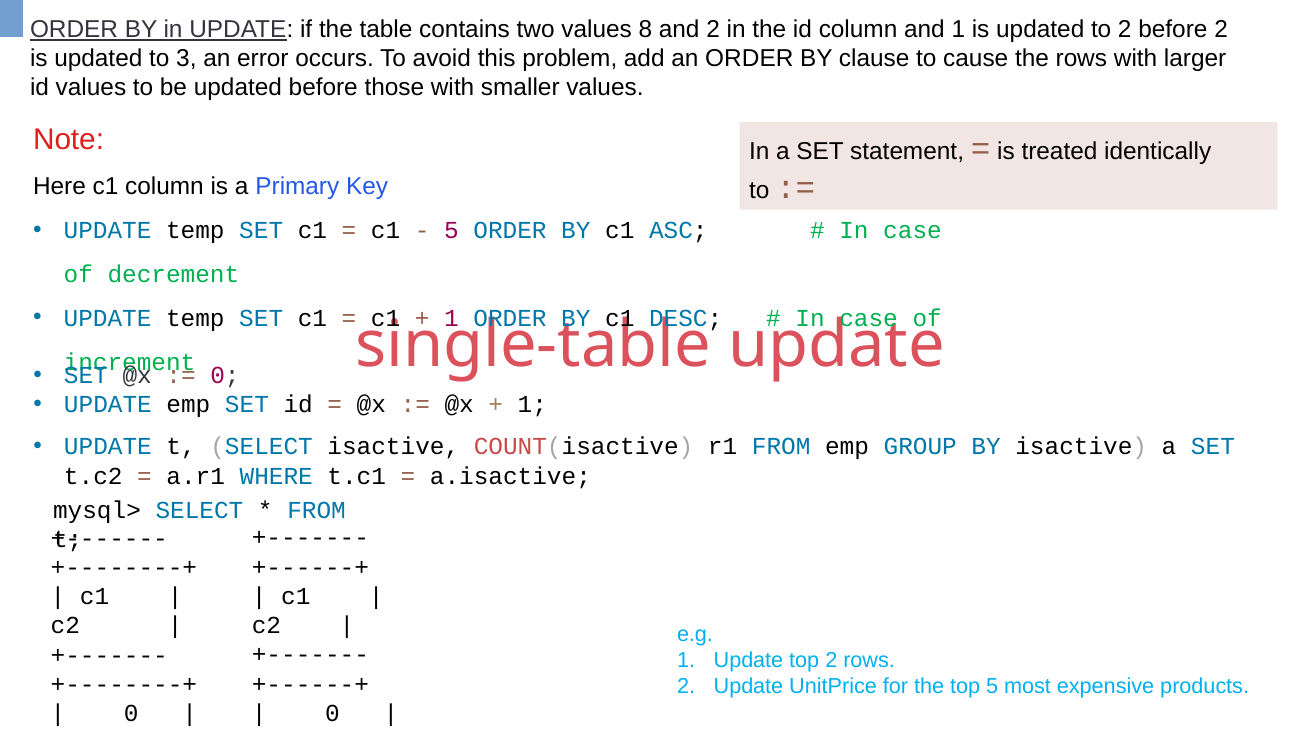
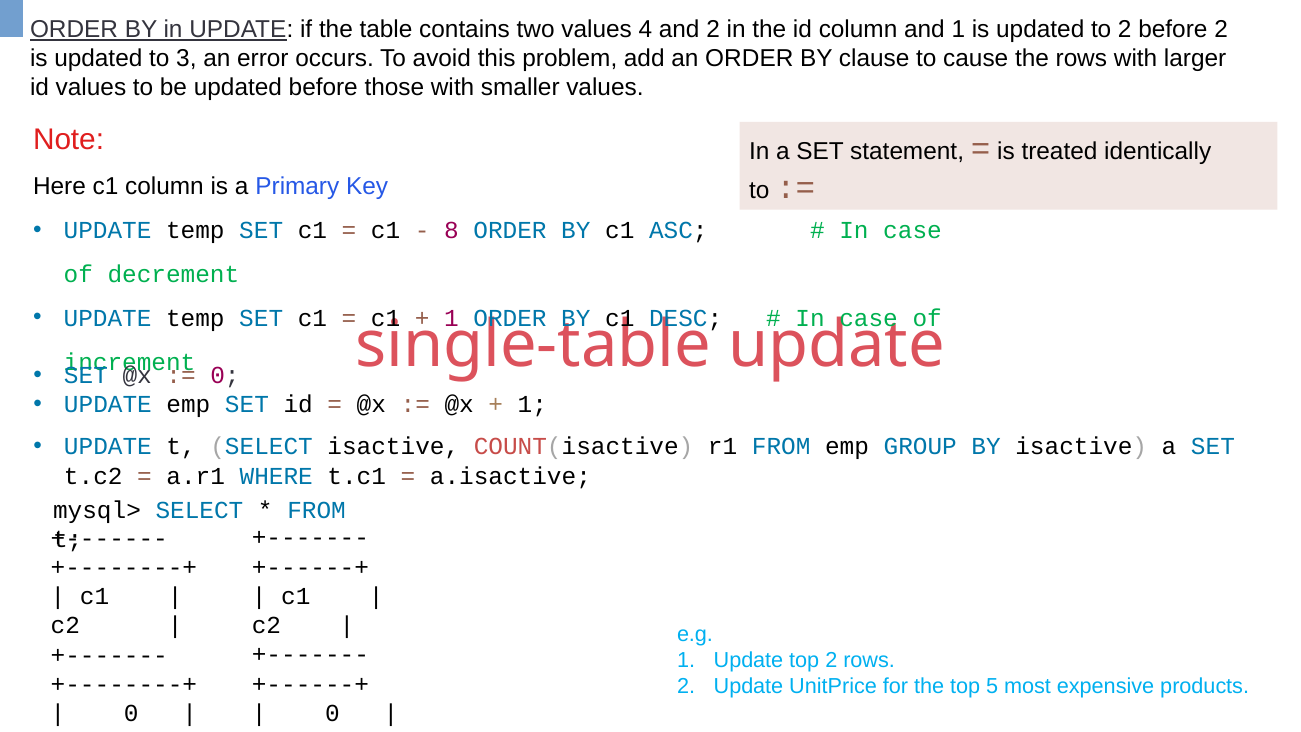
8: 8 -> 4
5 at (451, 230): 5 -> 8
